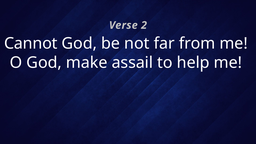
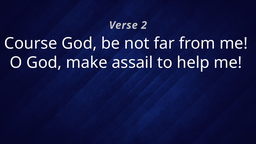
Cannot: Cannot -> Course
